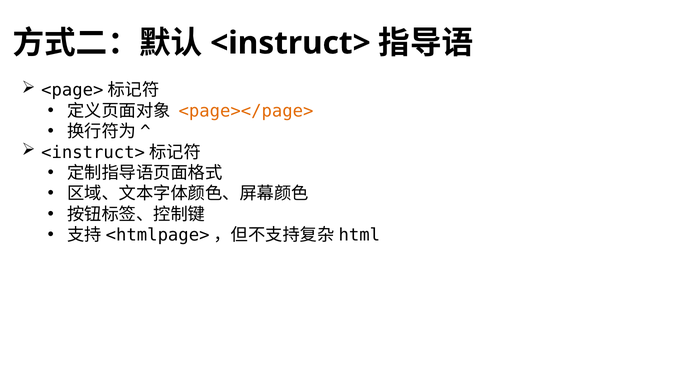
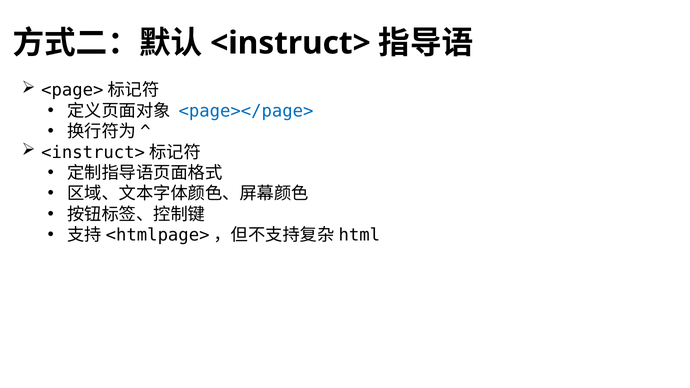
<page></page> colour: orange -> blue
